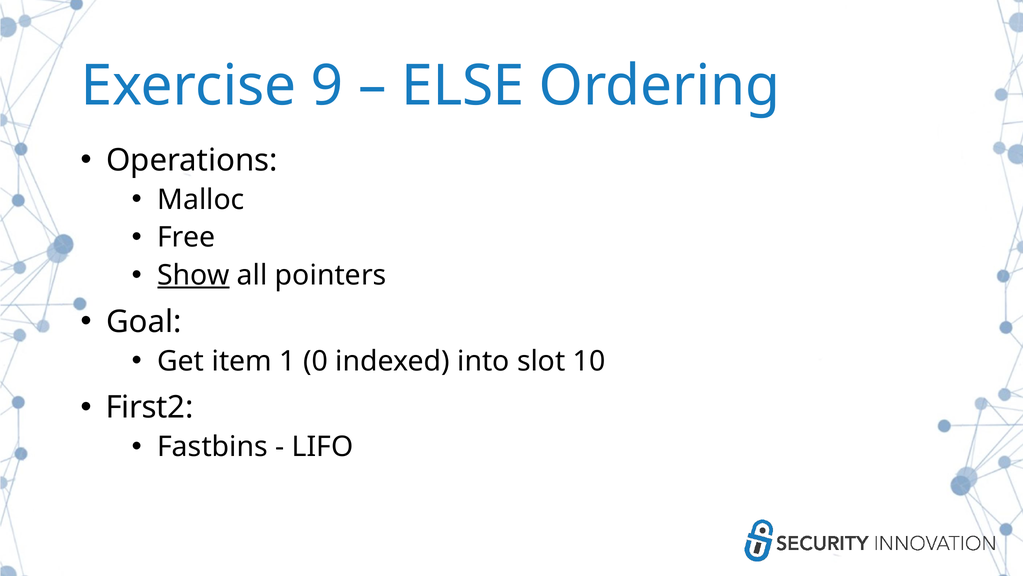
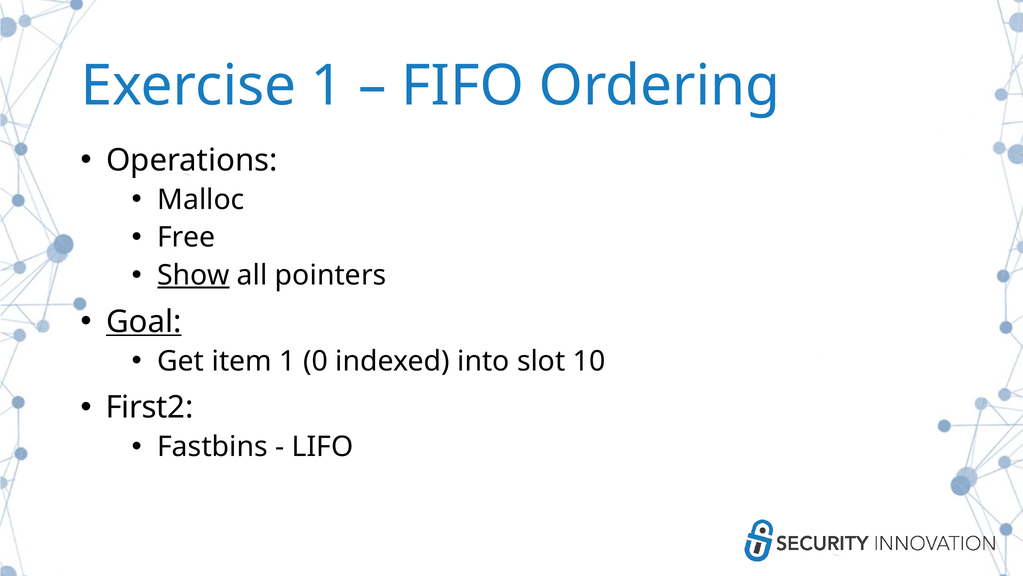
Exercise 9: 9 -> 1
ELSE: ELSE -> FIFO
Goal underline: none -> present
